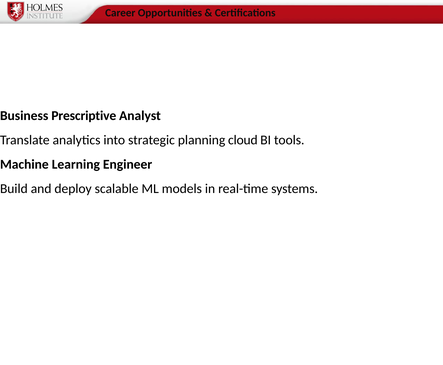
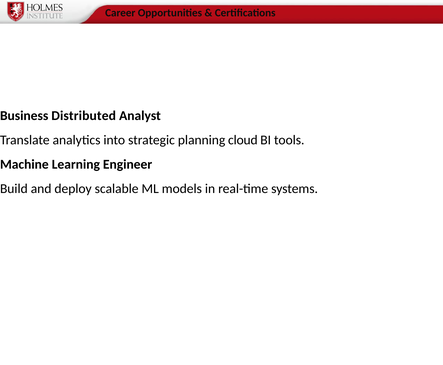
Prescriptive: Prescriptive -> Distributed
